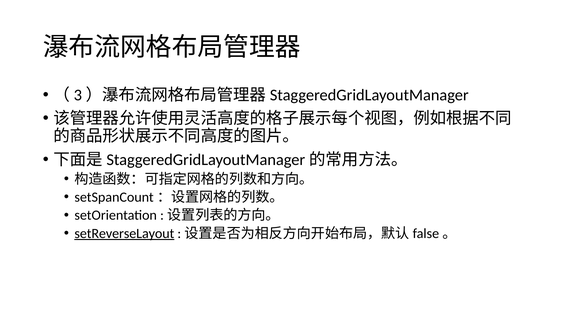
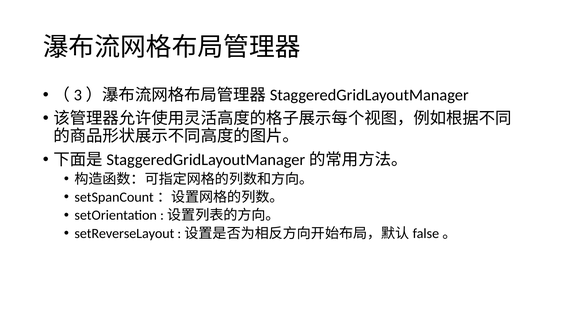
setReverseLayout underline: present -> none
